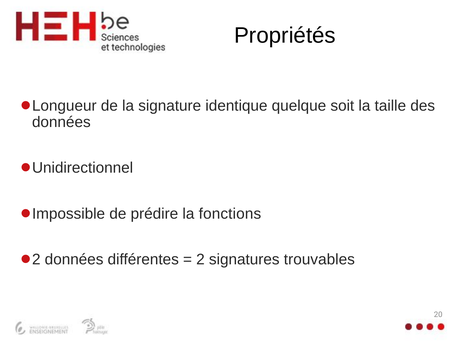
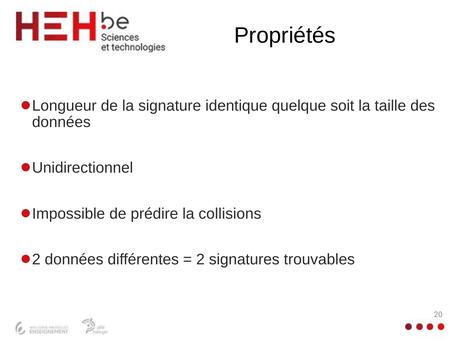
fonctions: fonctions -> collisions
